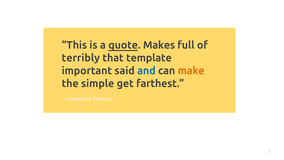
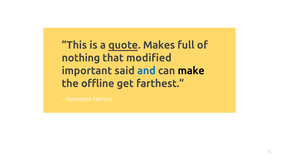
terribly: terribly -> nothing
template: template -> modified
make colour: orange -> black
simple: simple -> offline
